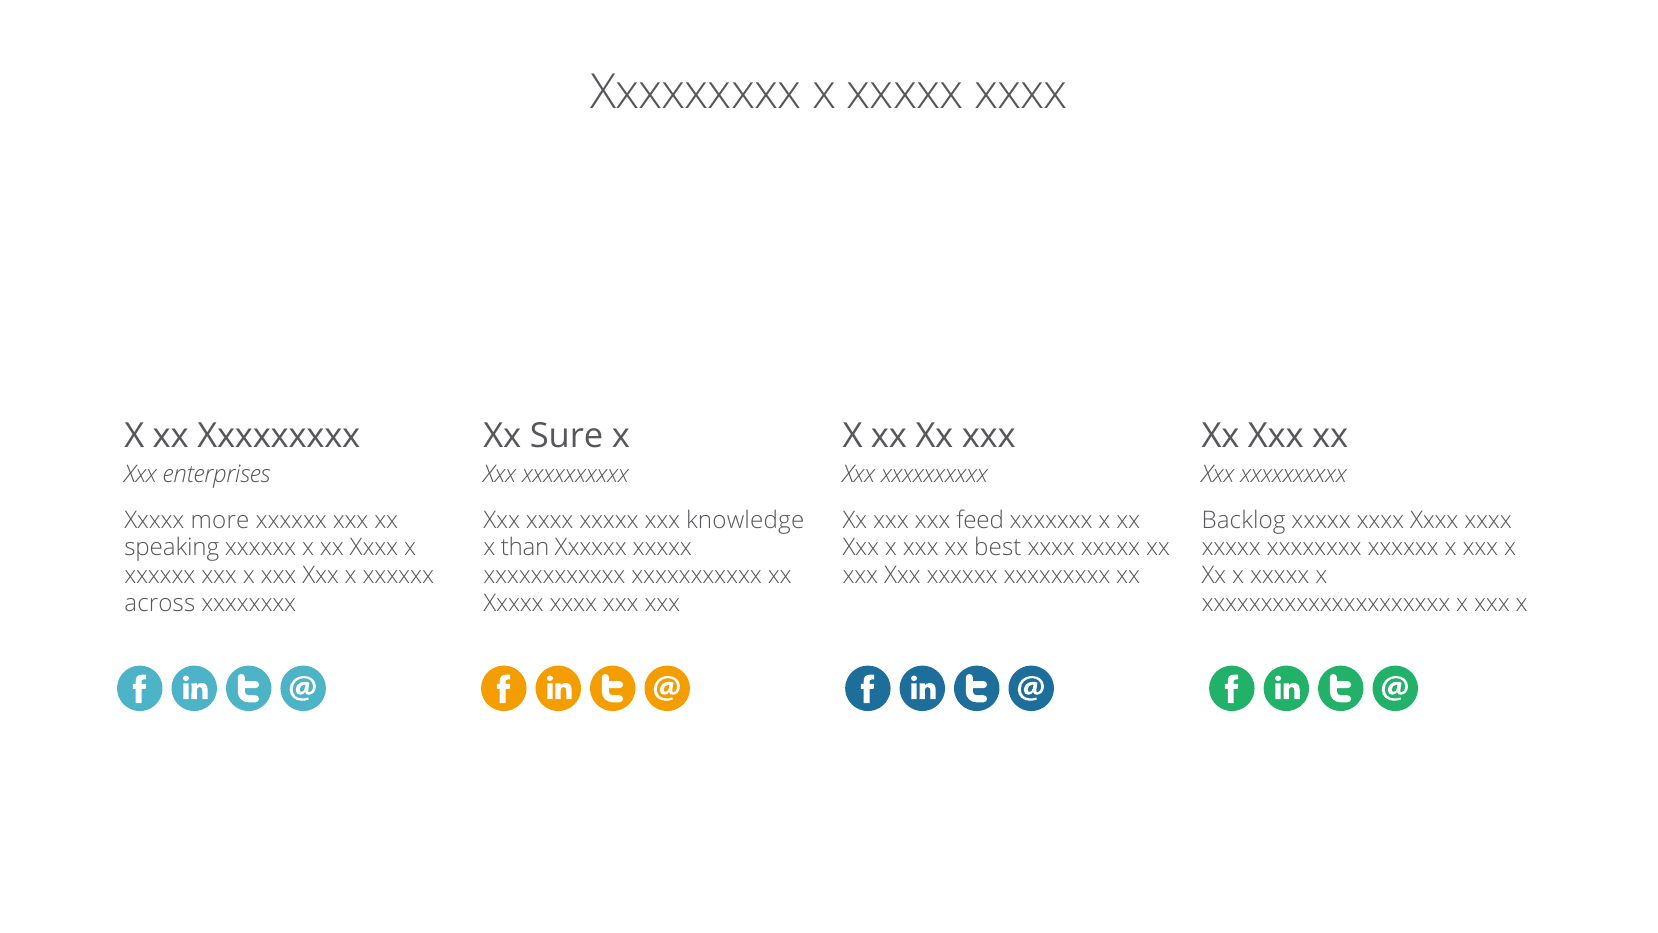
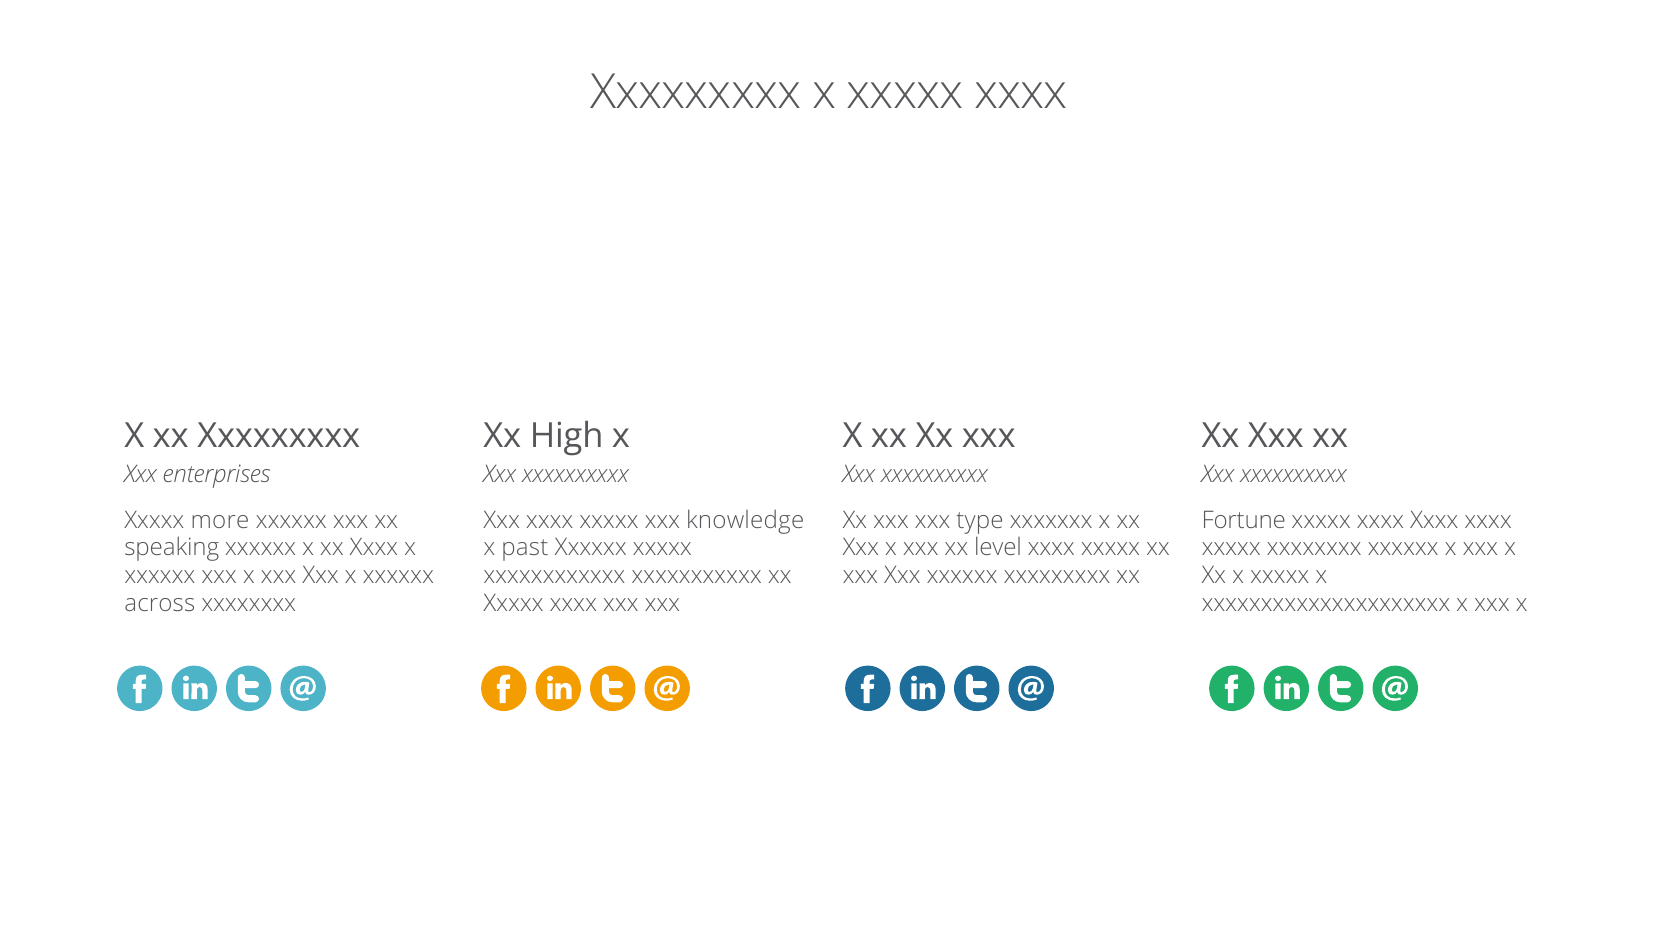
Sure: Sure -> High
feed: feed -> type
Backlog: Backlog -> Fortune
than: than -> past
best: best -> level
